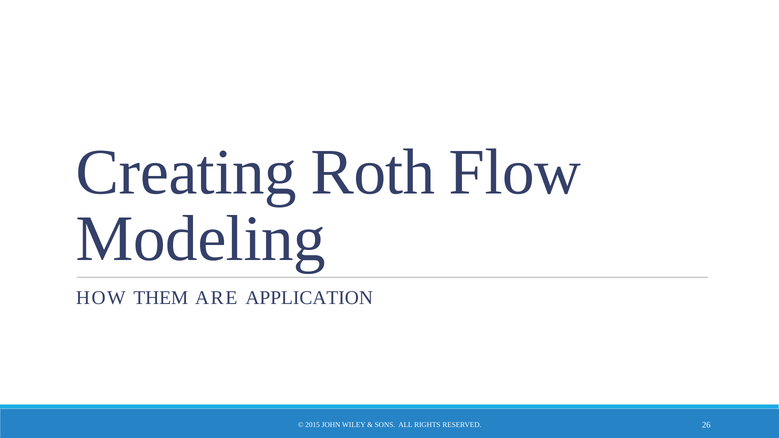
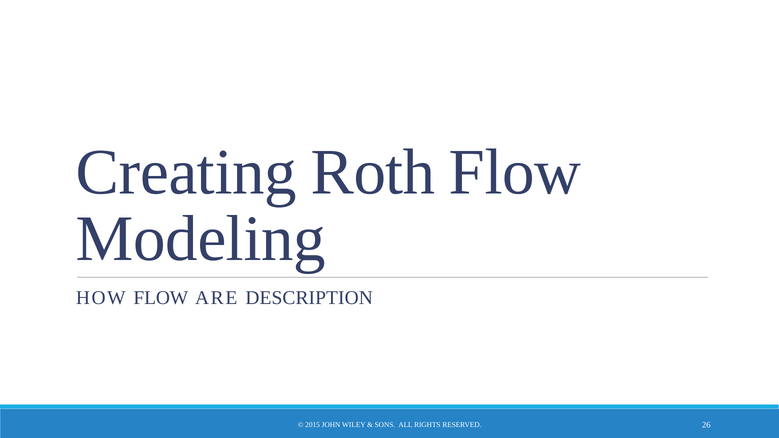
HOW THEM: THEM -> FLOW
APPLICATION: APPLICATION -> DESCRIPTION
